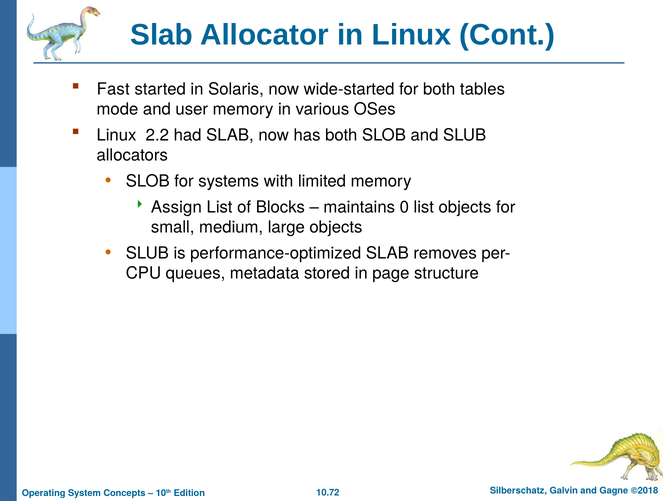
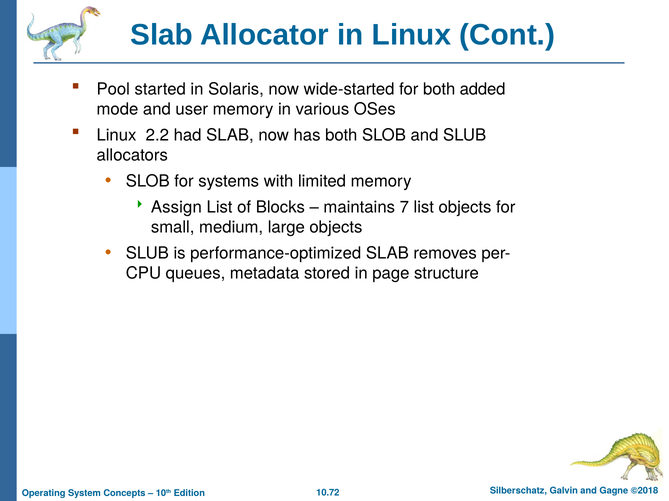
Fast: Fast -> Pool
tables: tables -> added
0: 0 -> 7
